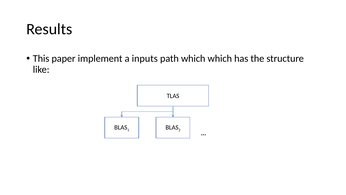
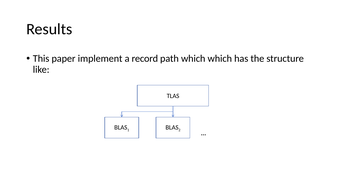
inputs: inputs -> record
